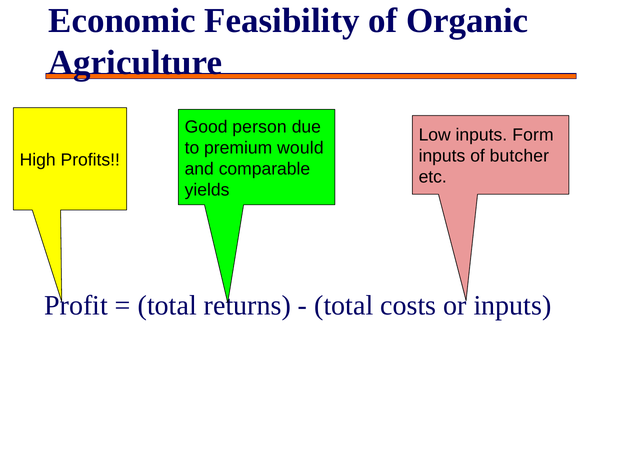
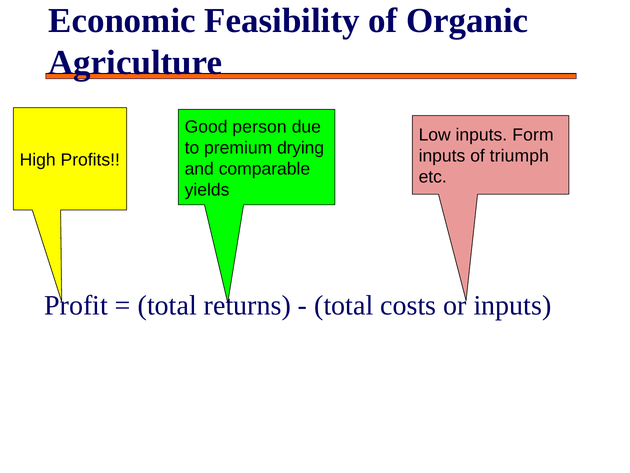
would: would -> drying
butcher: butcher -> triumph
